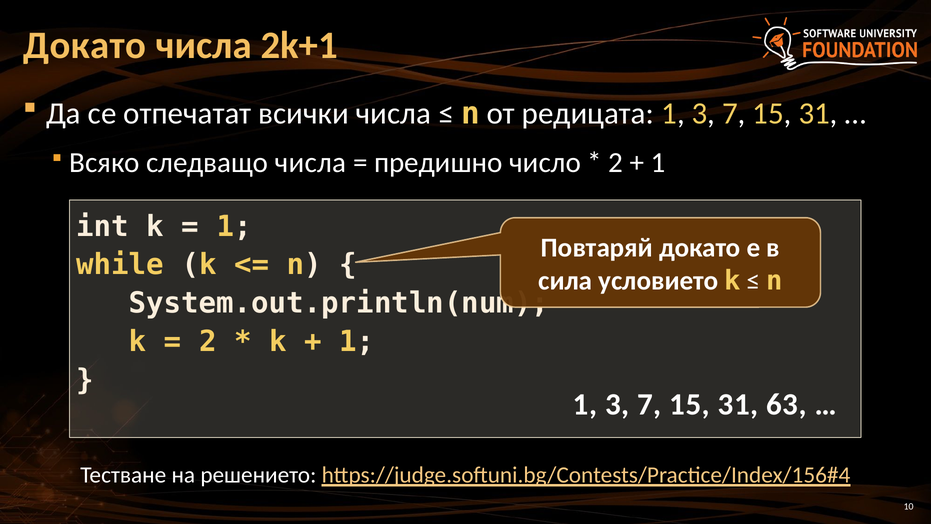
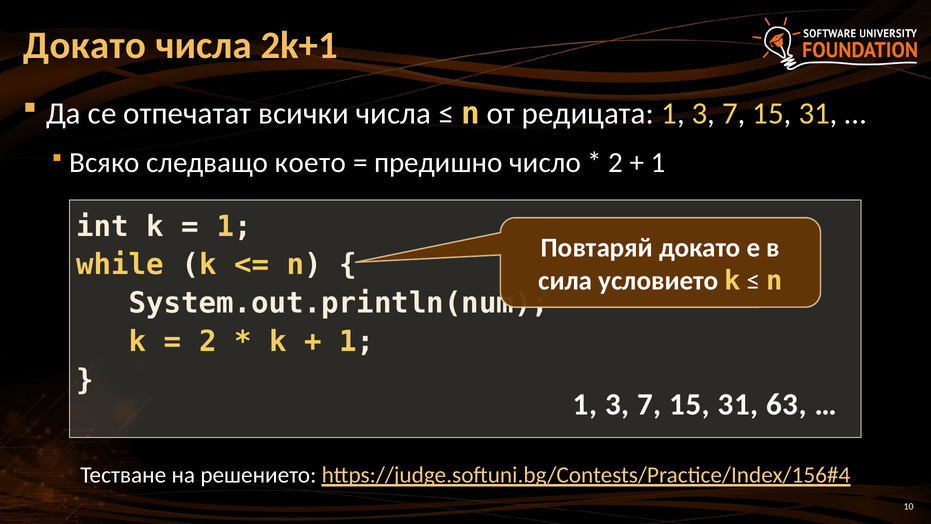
следващо числа: числа -> което
